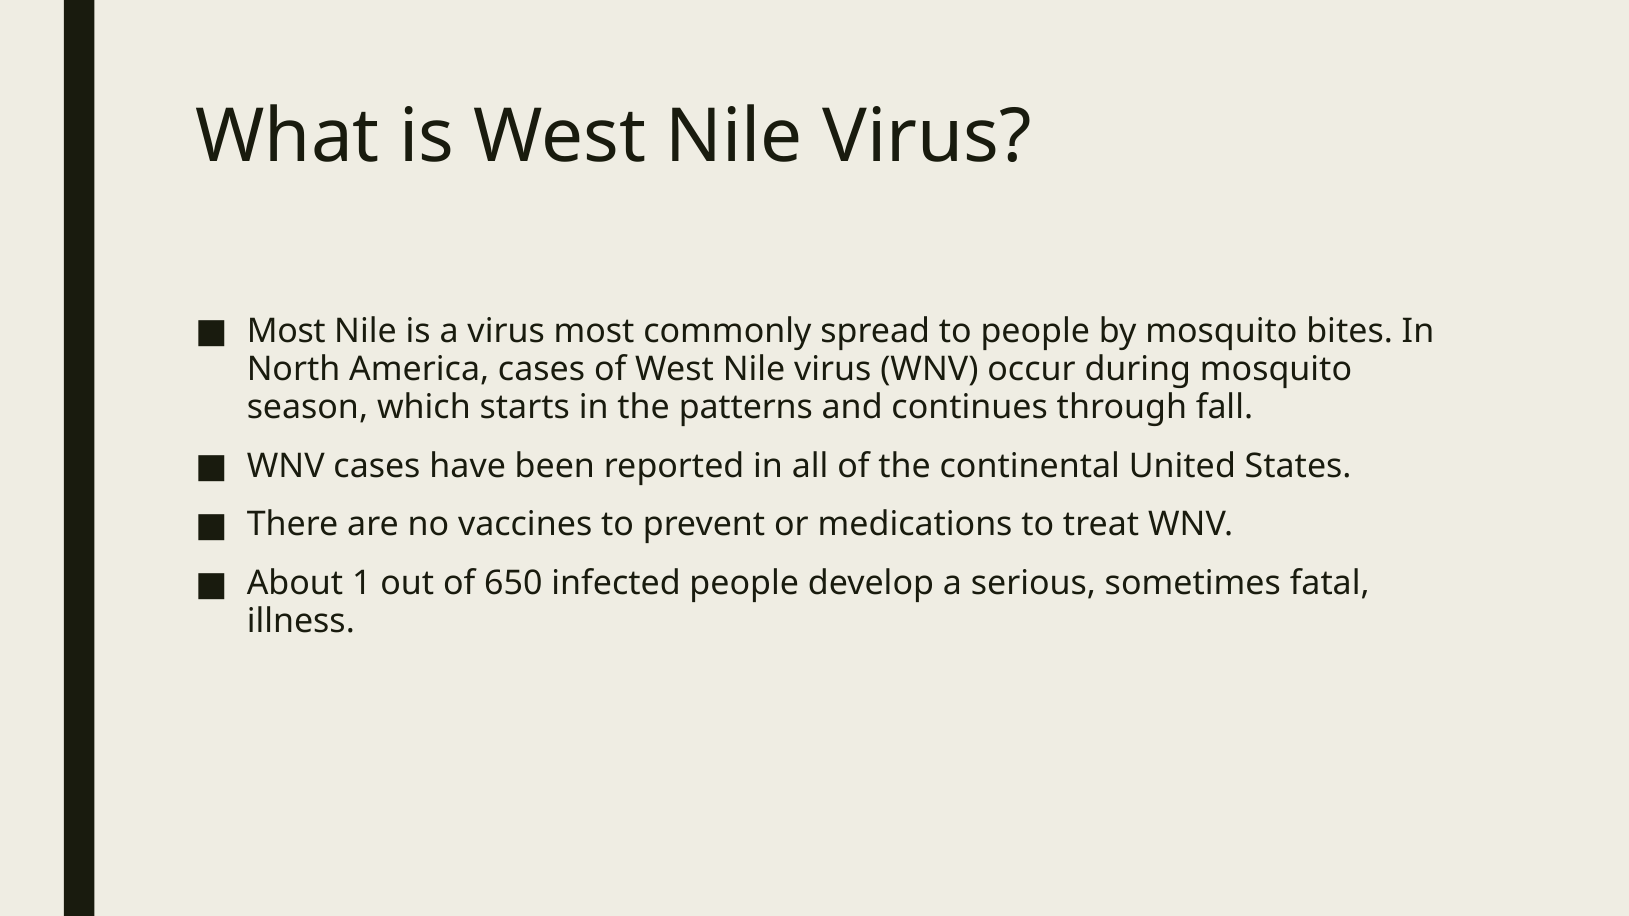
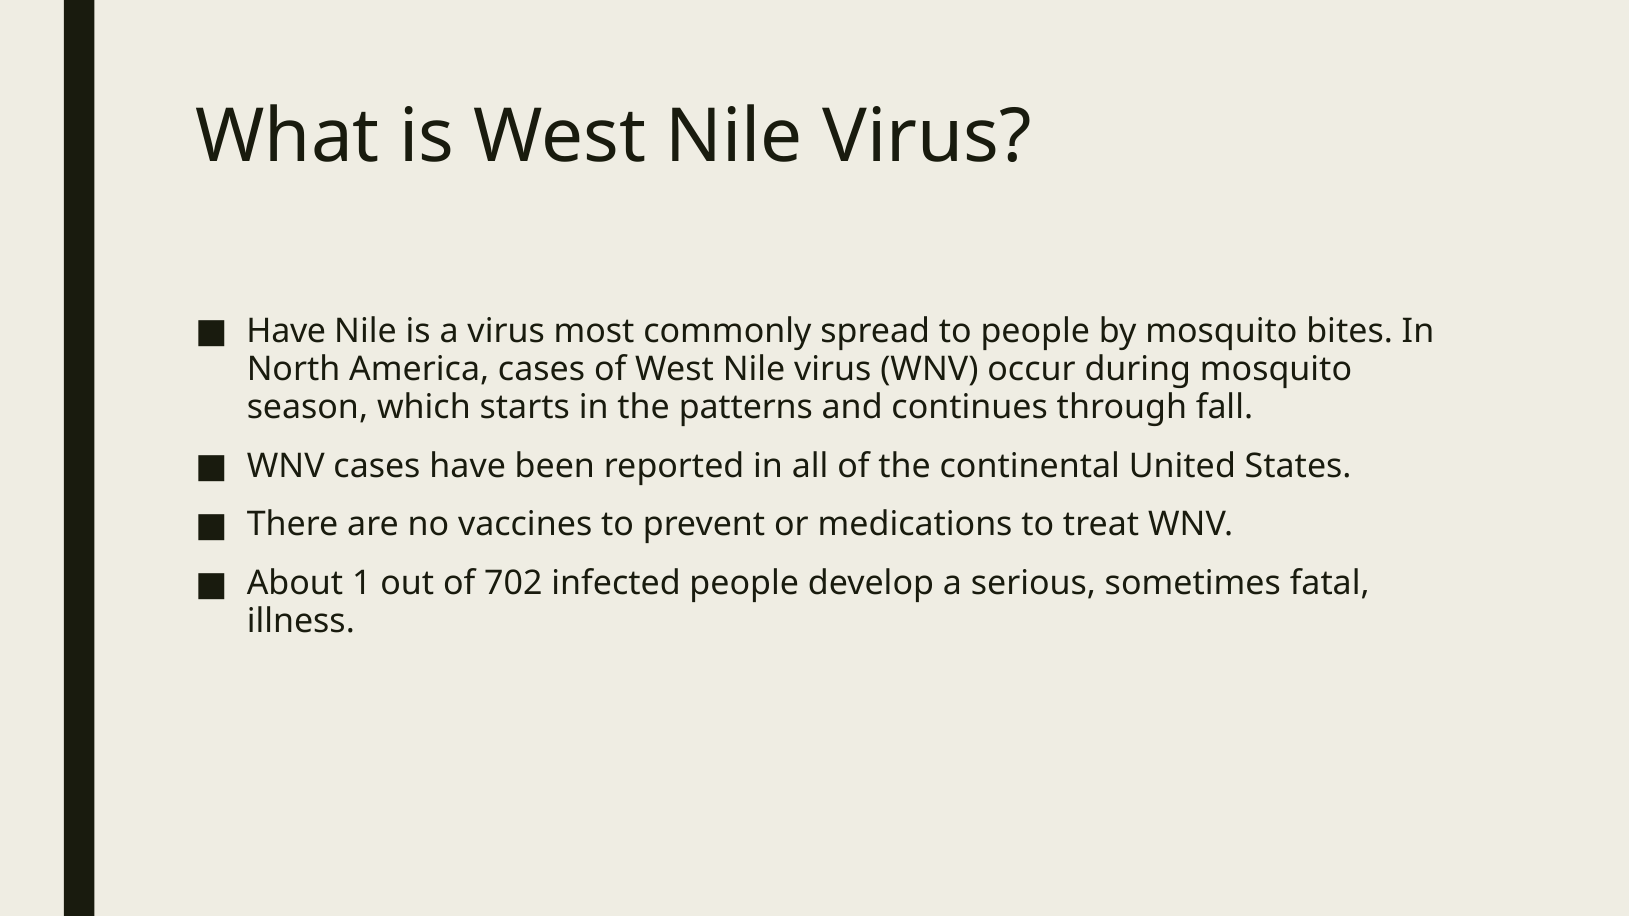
Most at (286, 331): Most -> Have
650: 650 -> 702
